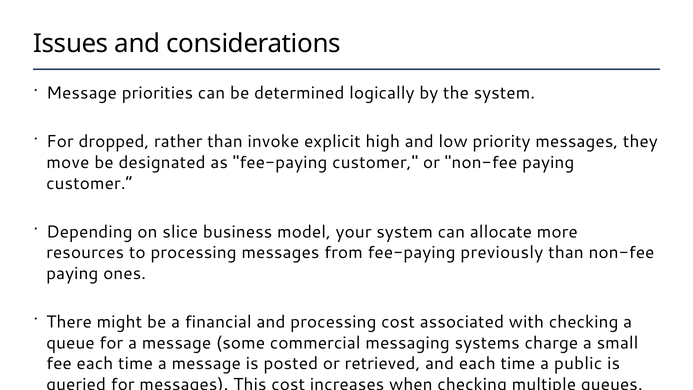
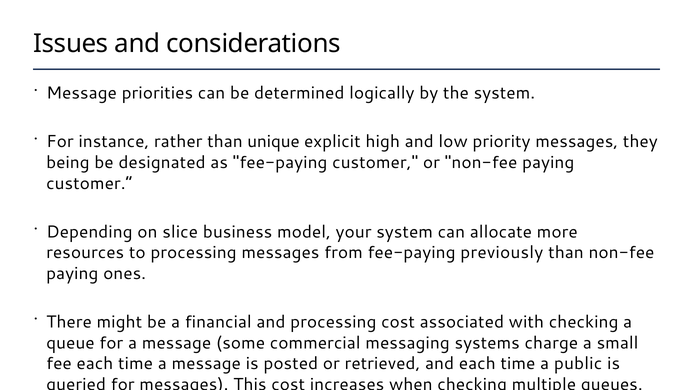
dropped: dropped -> instance
invoke: invoke -> unique
move: move -> being
